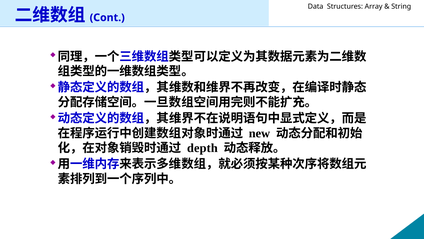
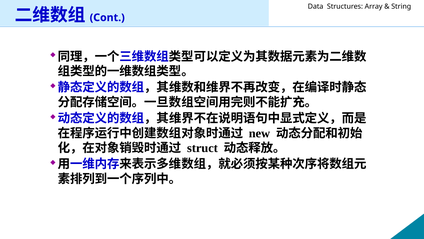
depth: depth -> struct
